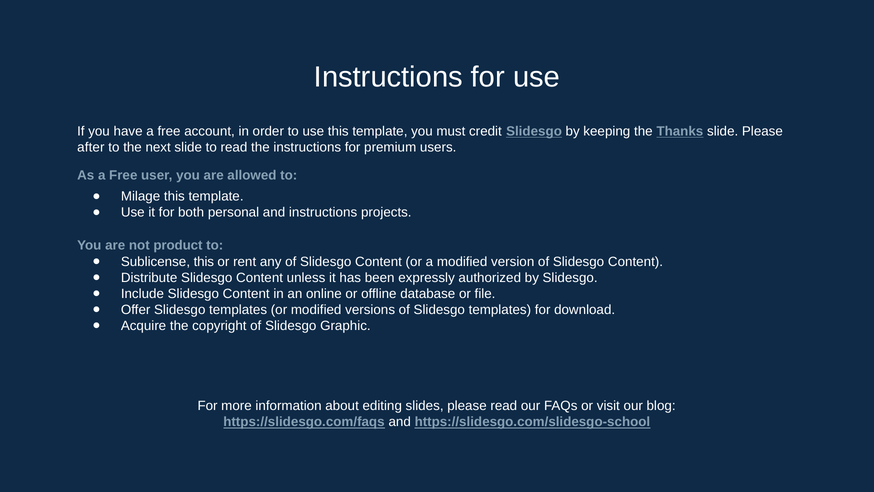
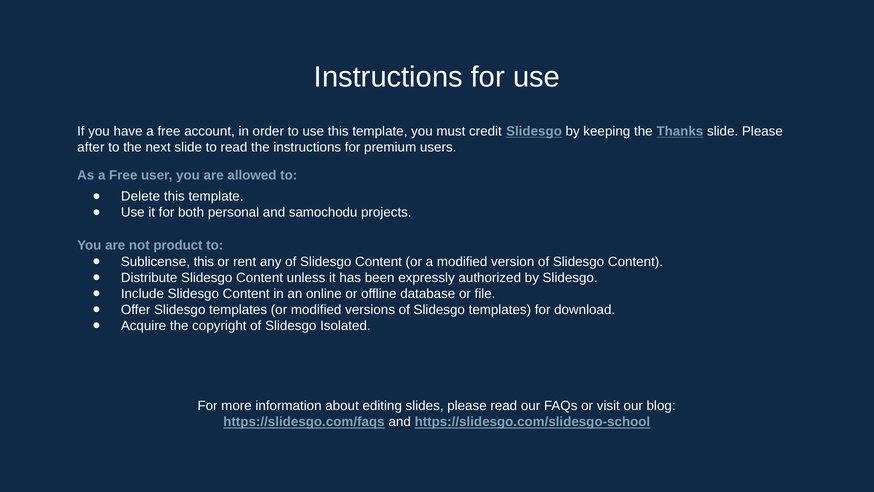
Milage: Milage -> Delete
and instructions: instructions -> samochodu
Graphic: Graphic -> Isolated
